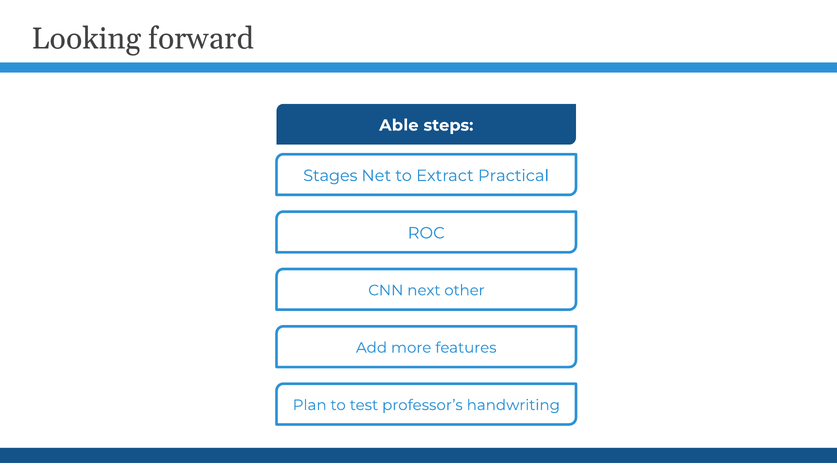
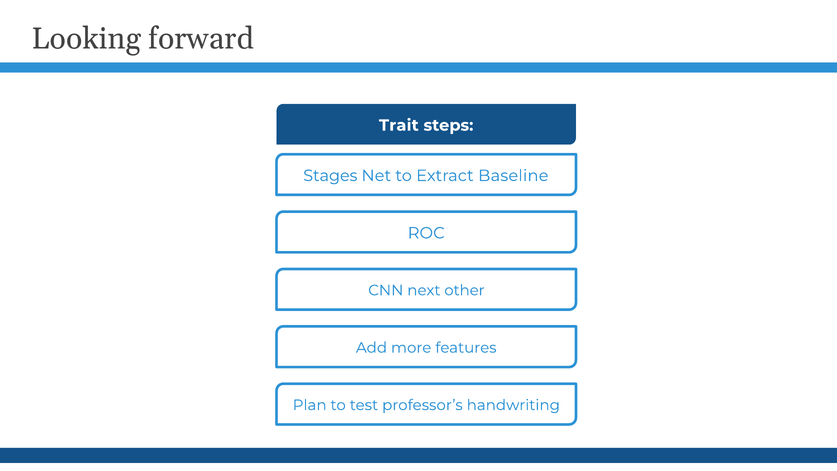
Able: Able -> Trait
Practical: Practical -> Baseline
